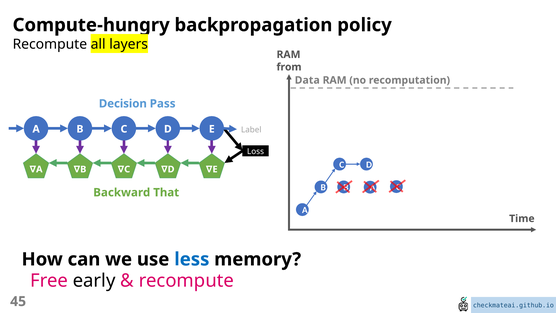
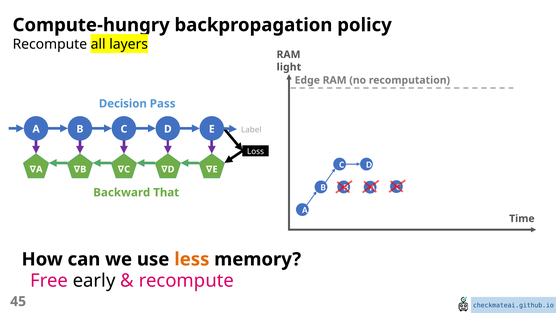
from: from -> light
Data: Data -> Edge
less colour: blue -> orange
